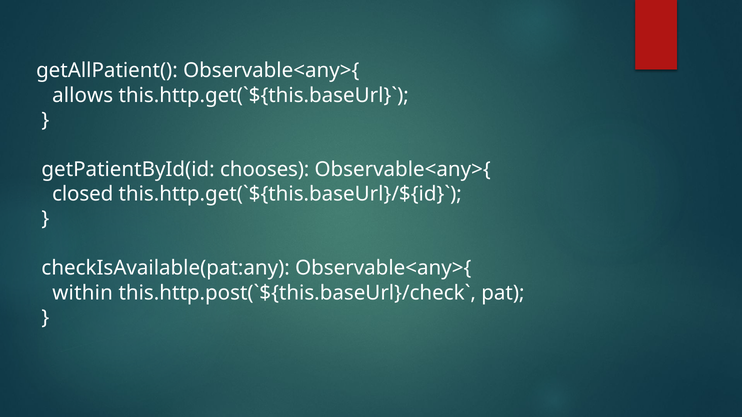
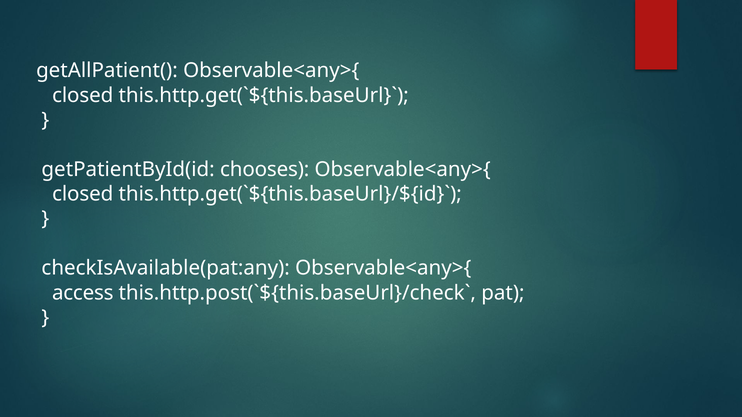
allows at (83, 95): allows -> closed
within: within -> access
